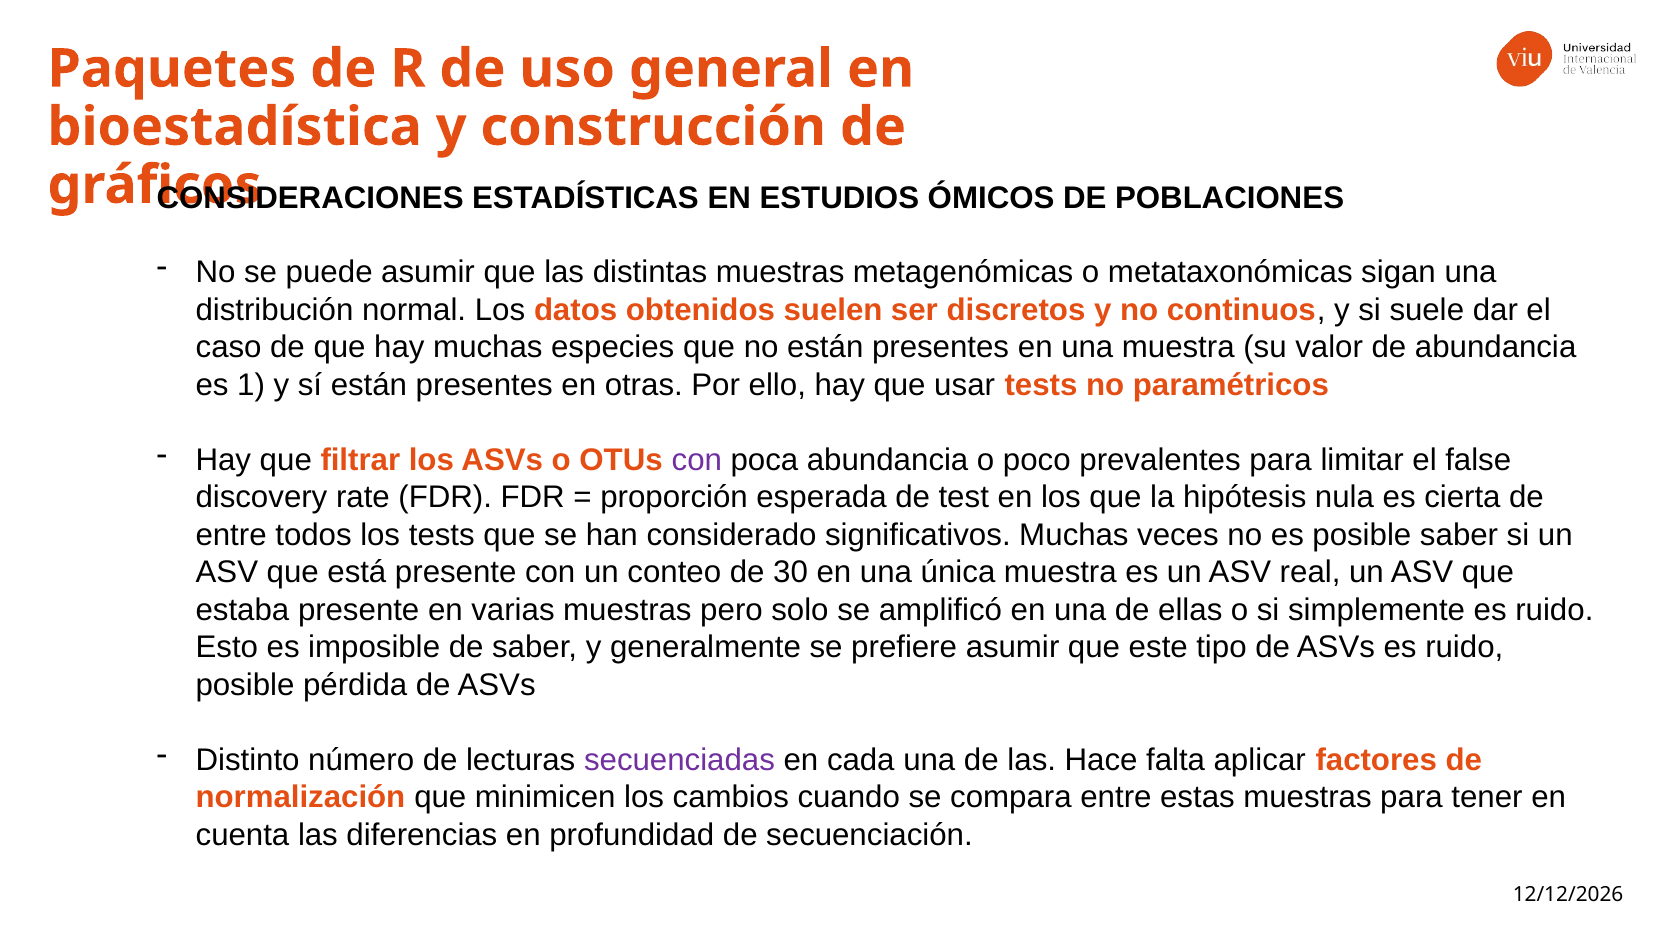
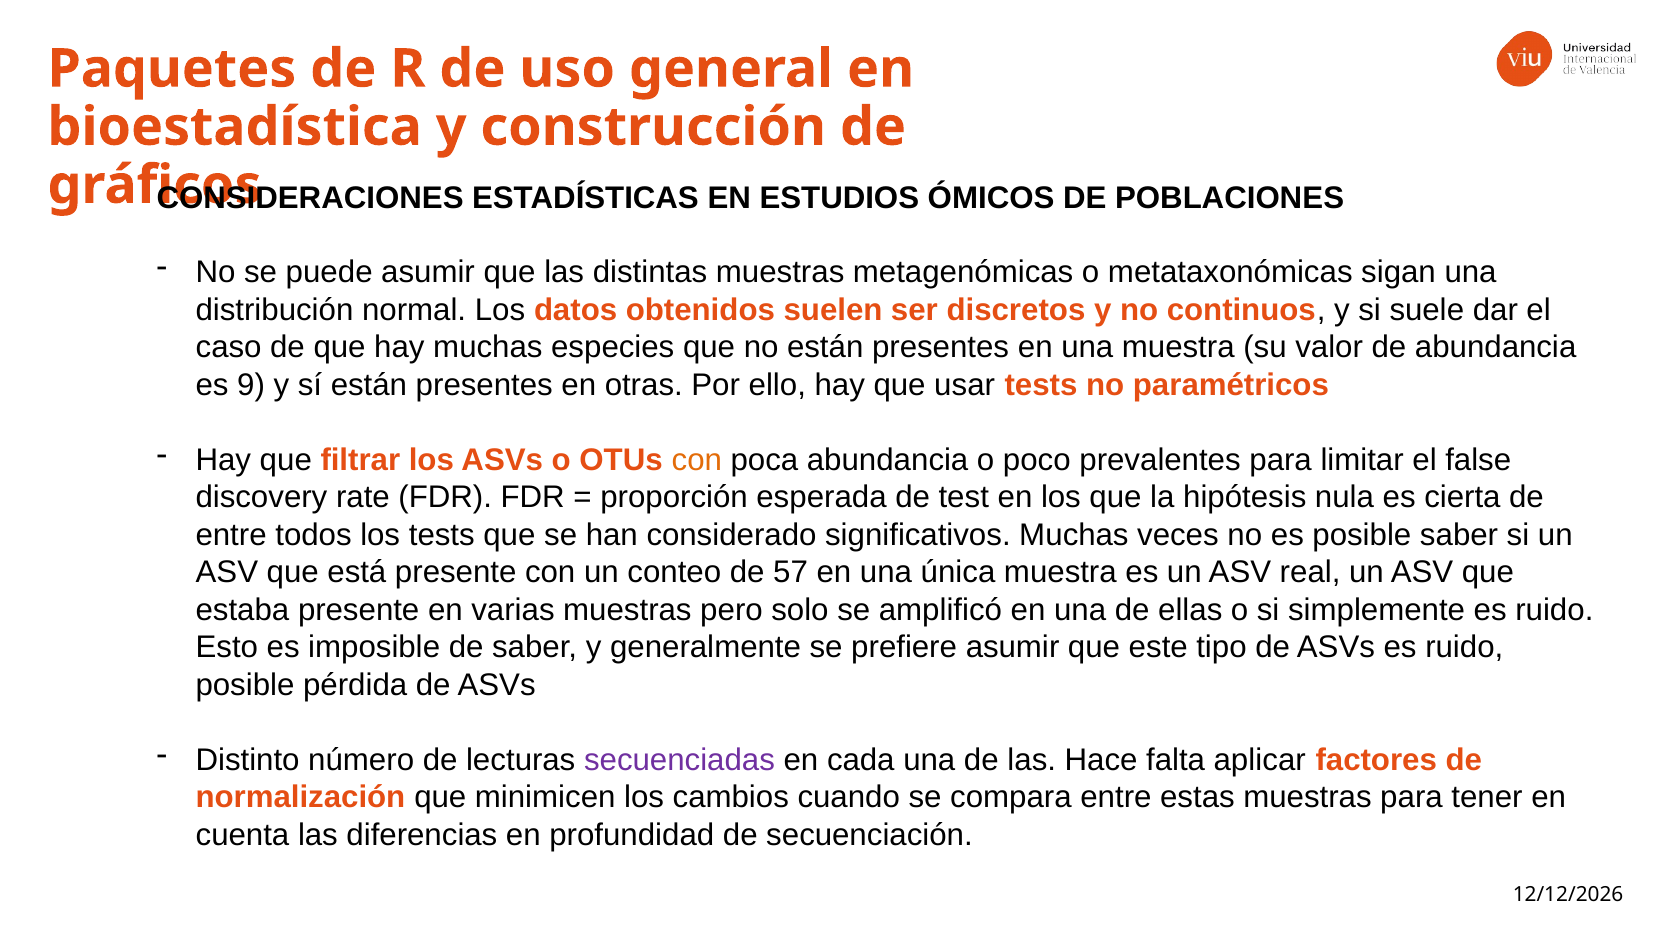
1: 1 -> 9
con at (697, 460) colour: purple -> orange
30: 30 -> 57
